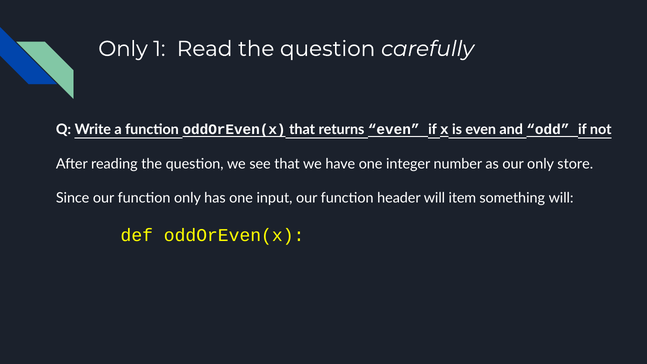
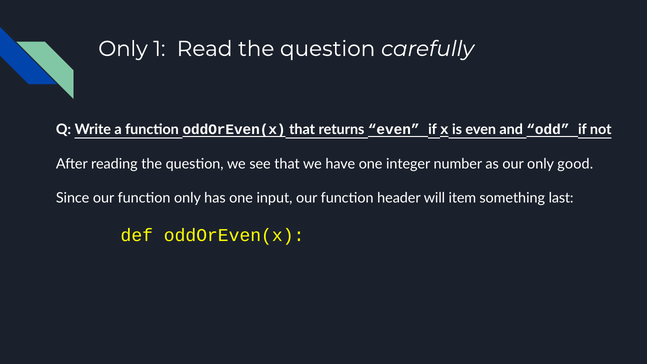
store: store -> good
something will: will -> last
